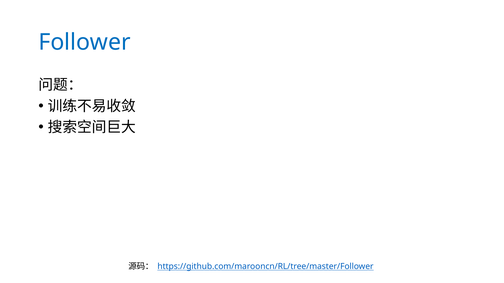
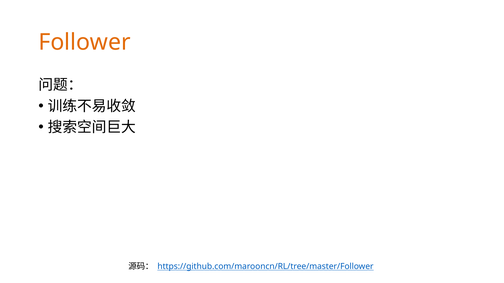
Follower colour: blue -> orange
